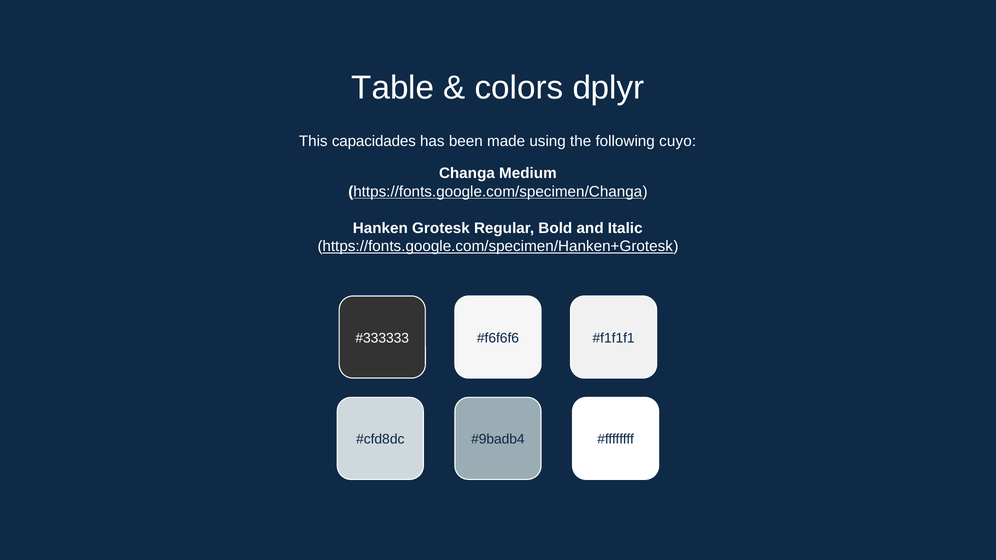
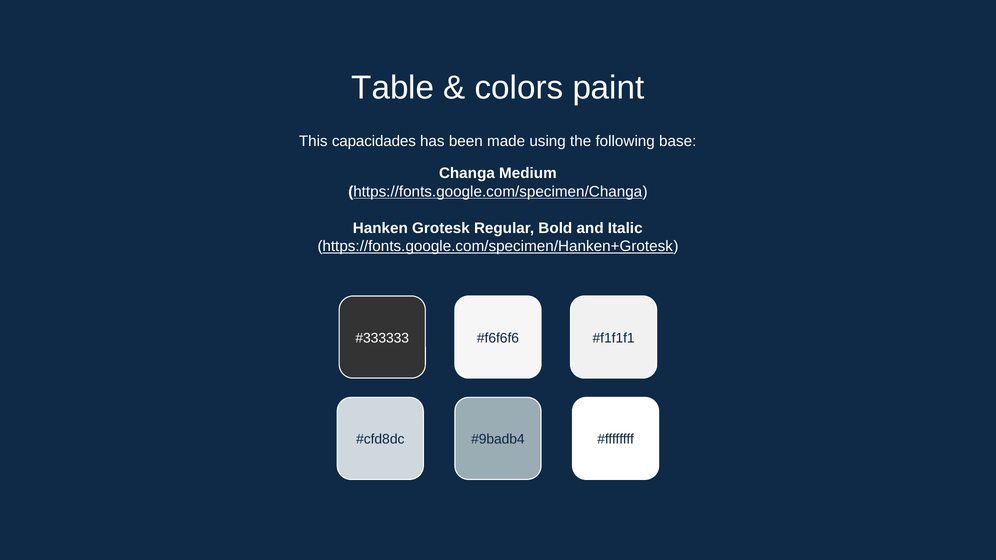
dplyr: dplyr -> paint
cuyo: cuyo -> base
